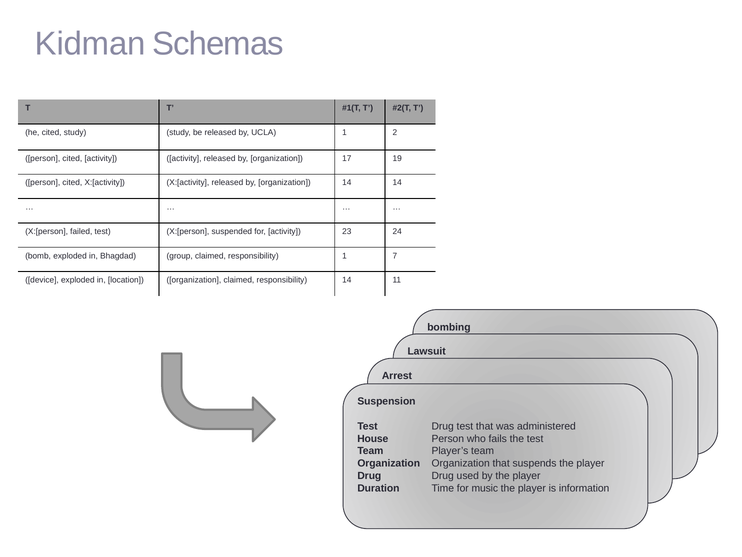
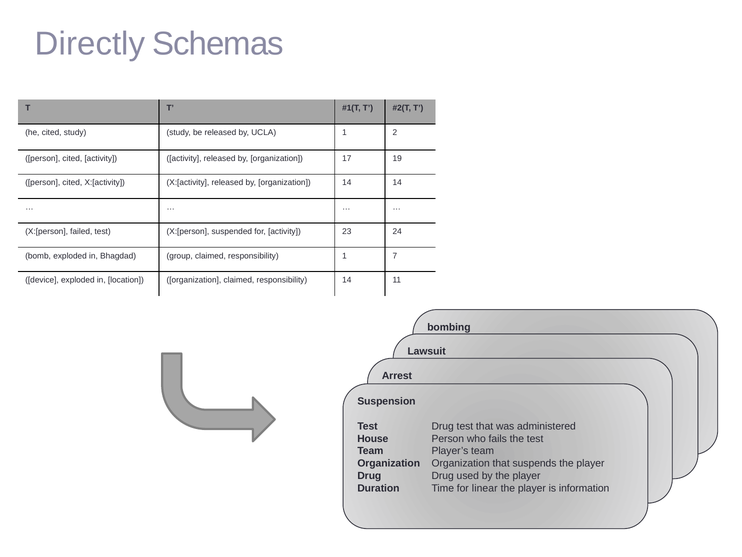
Kidman: Kidman -> Directly
music: music -> linear
